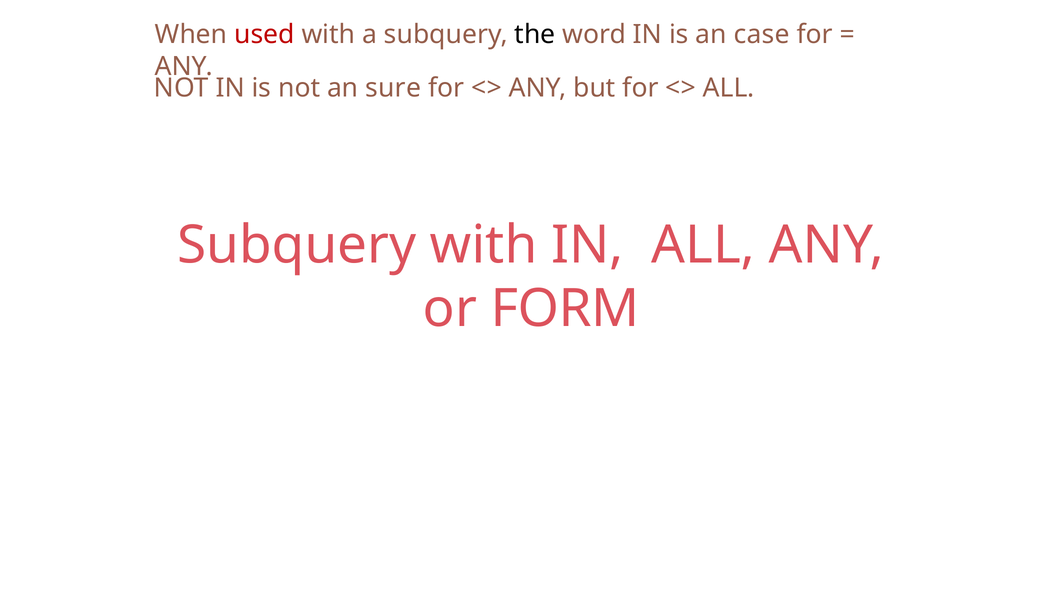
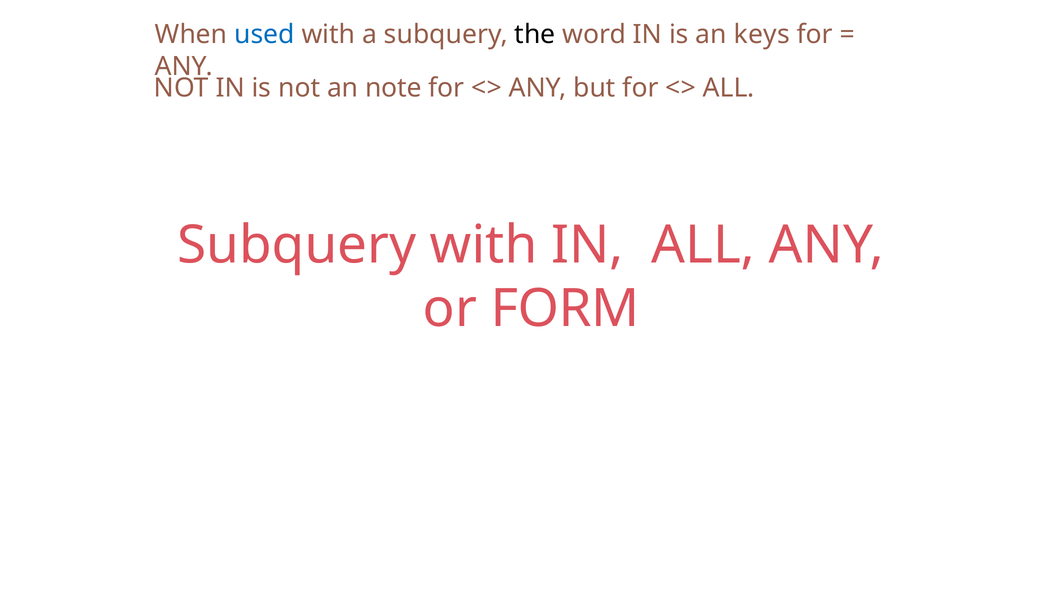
used colour: red -> blue
case: case -> keys
sure: sure -> note
